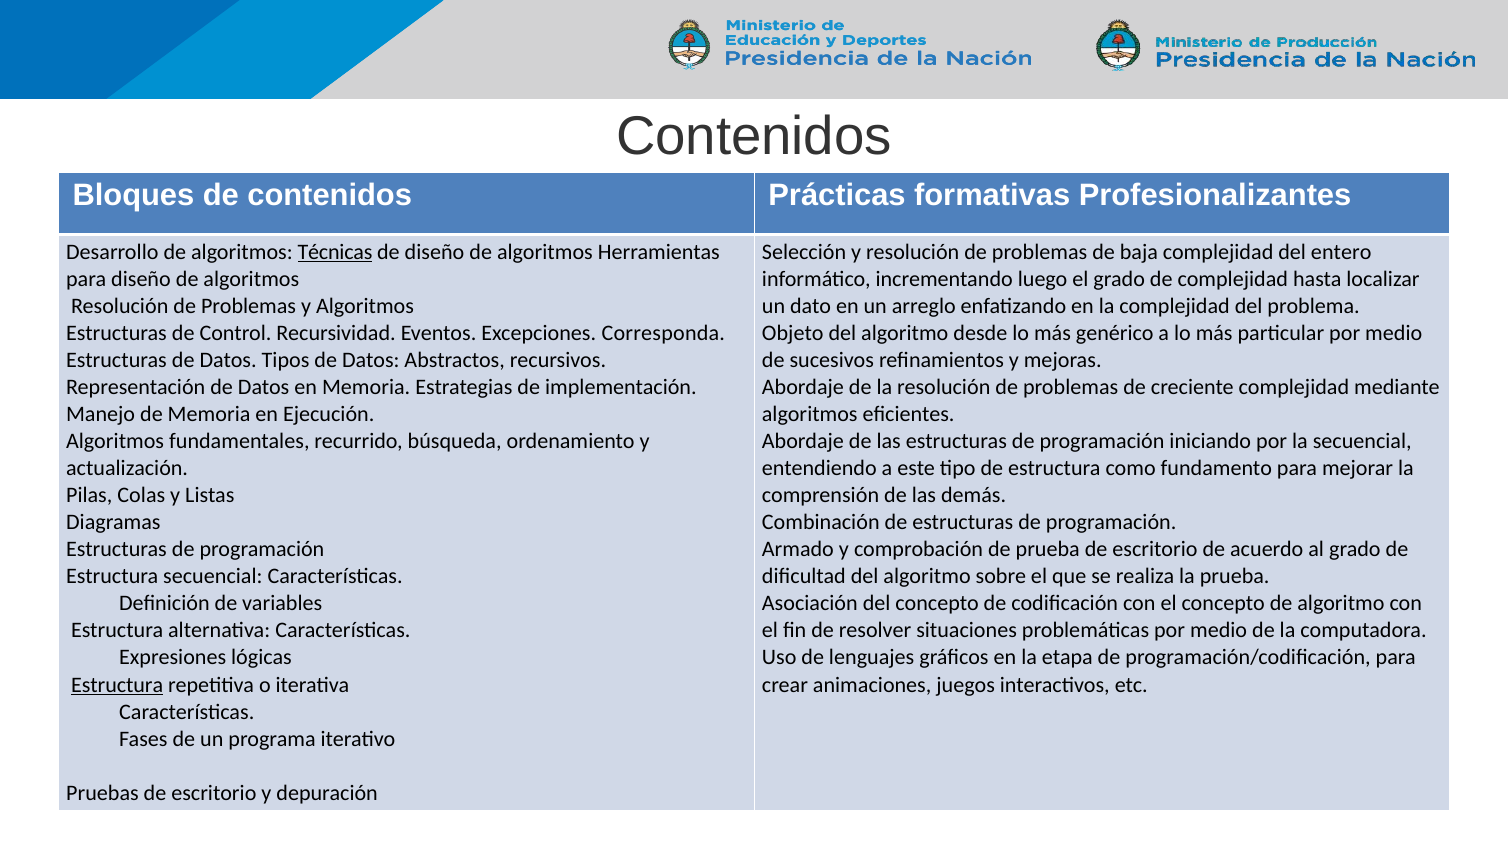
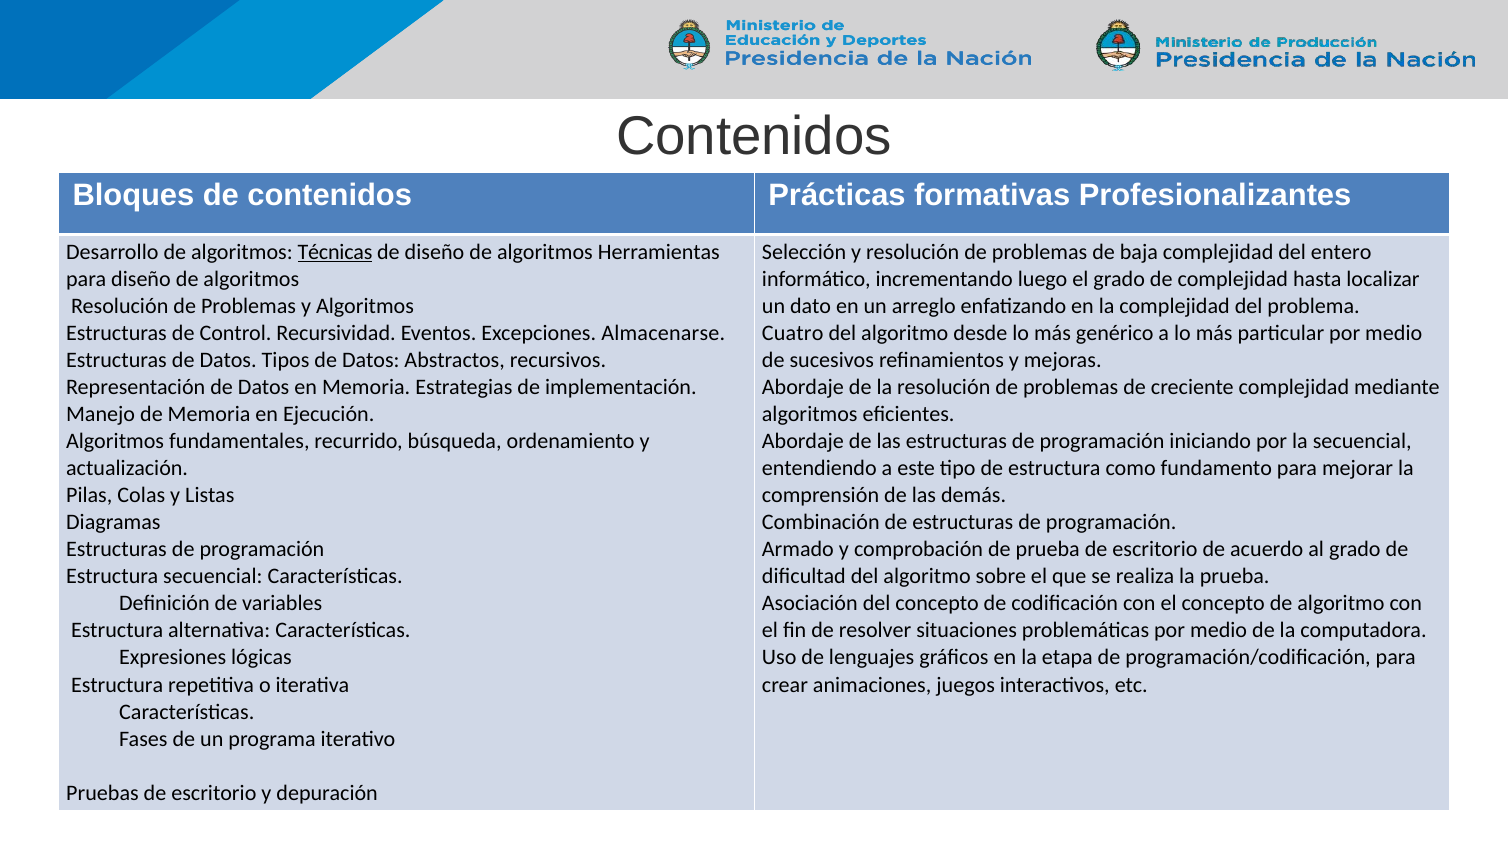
Corresponda: Corresponda -> Almacenarse
Objeto: Objeto -> Cuatro
Estructura at (117, 685) underline: present -> none
